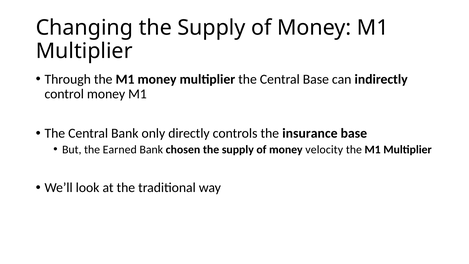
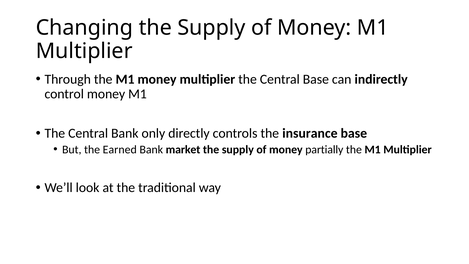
chosen: chosen -> market
velocity: velocity -> partially
